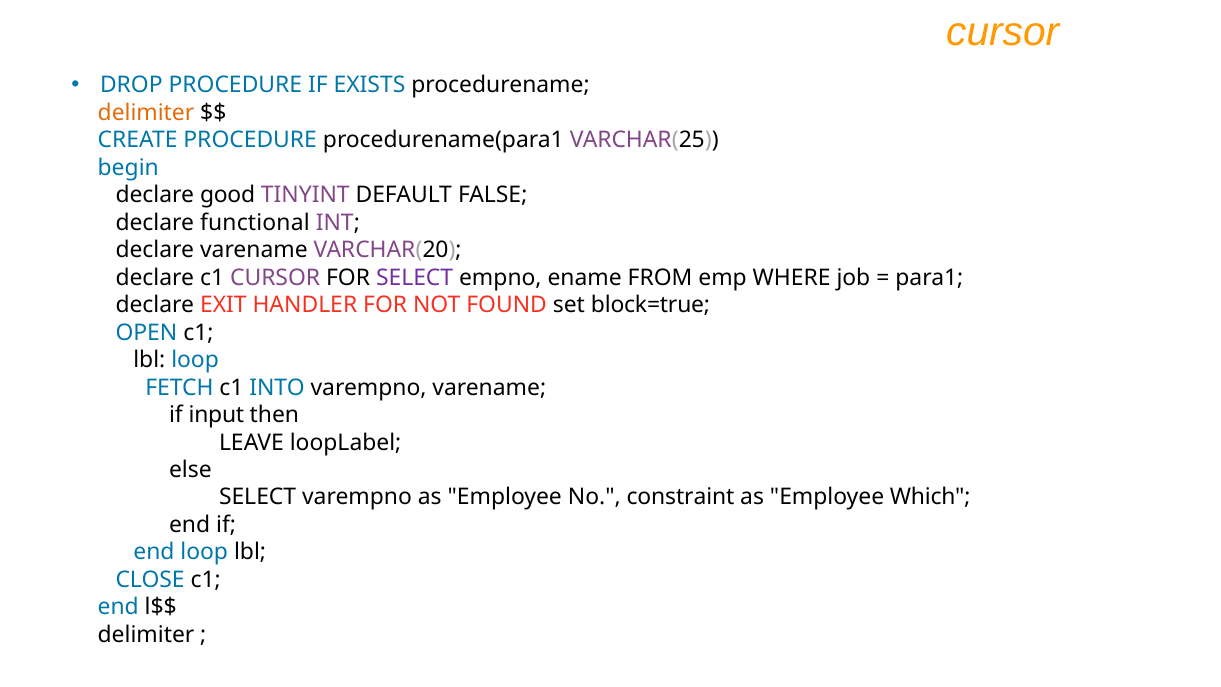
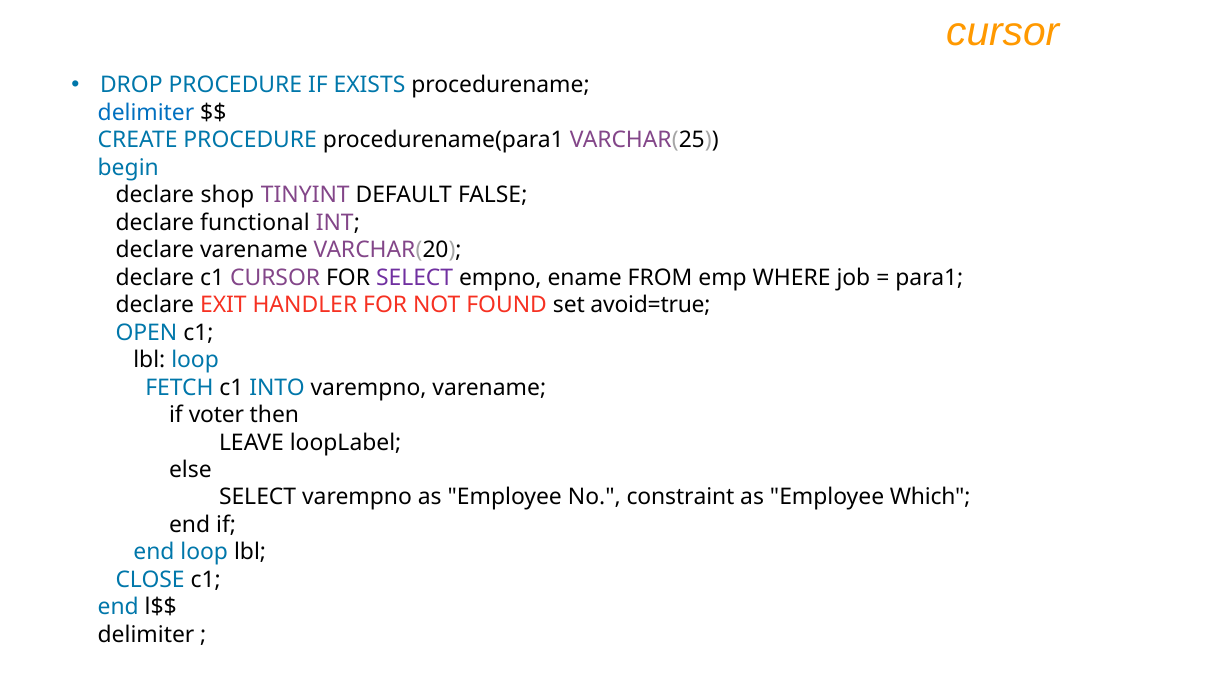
delimiter at (146, 113) colour: orange -> blue
good: good -> shop
block=true: block=true -> avoid=true
input: input -> voter
